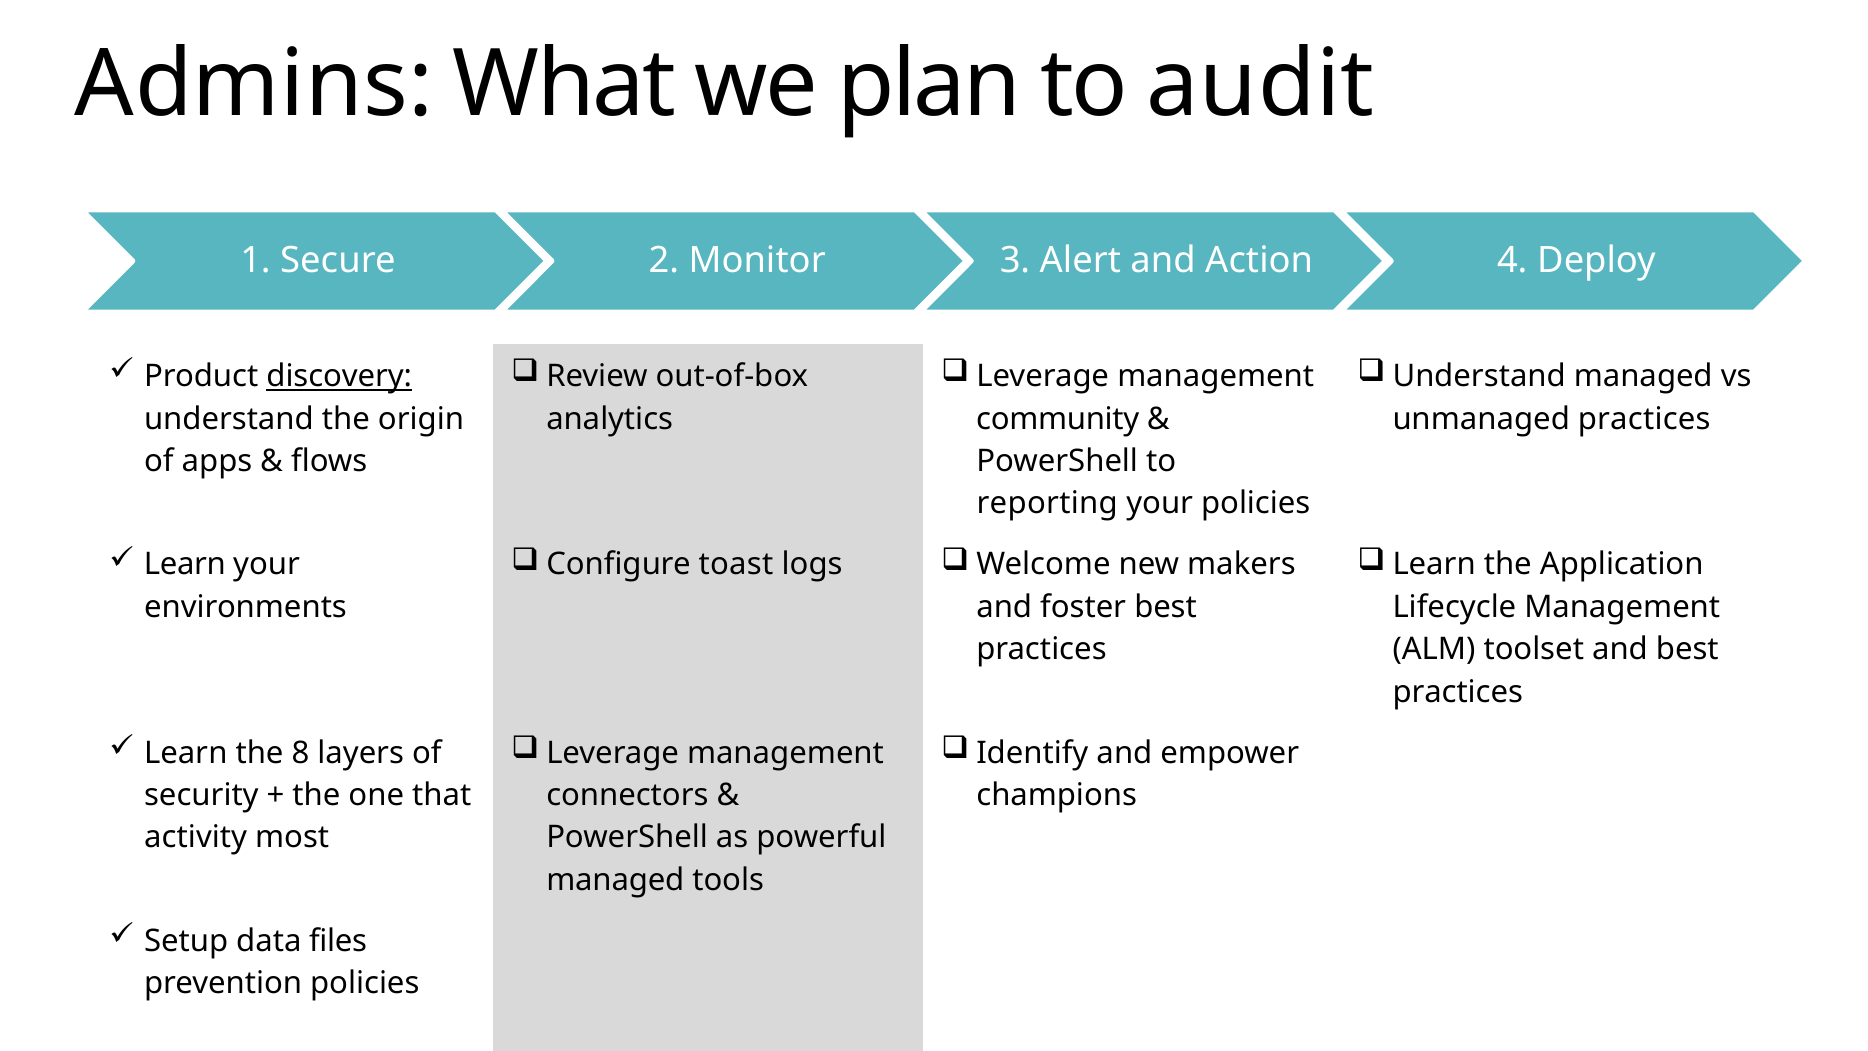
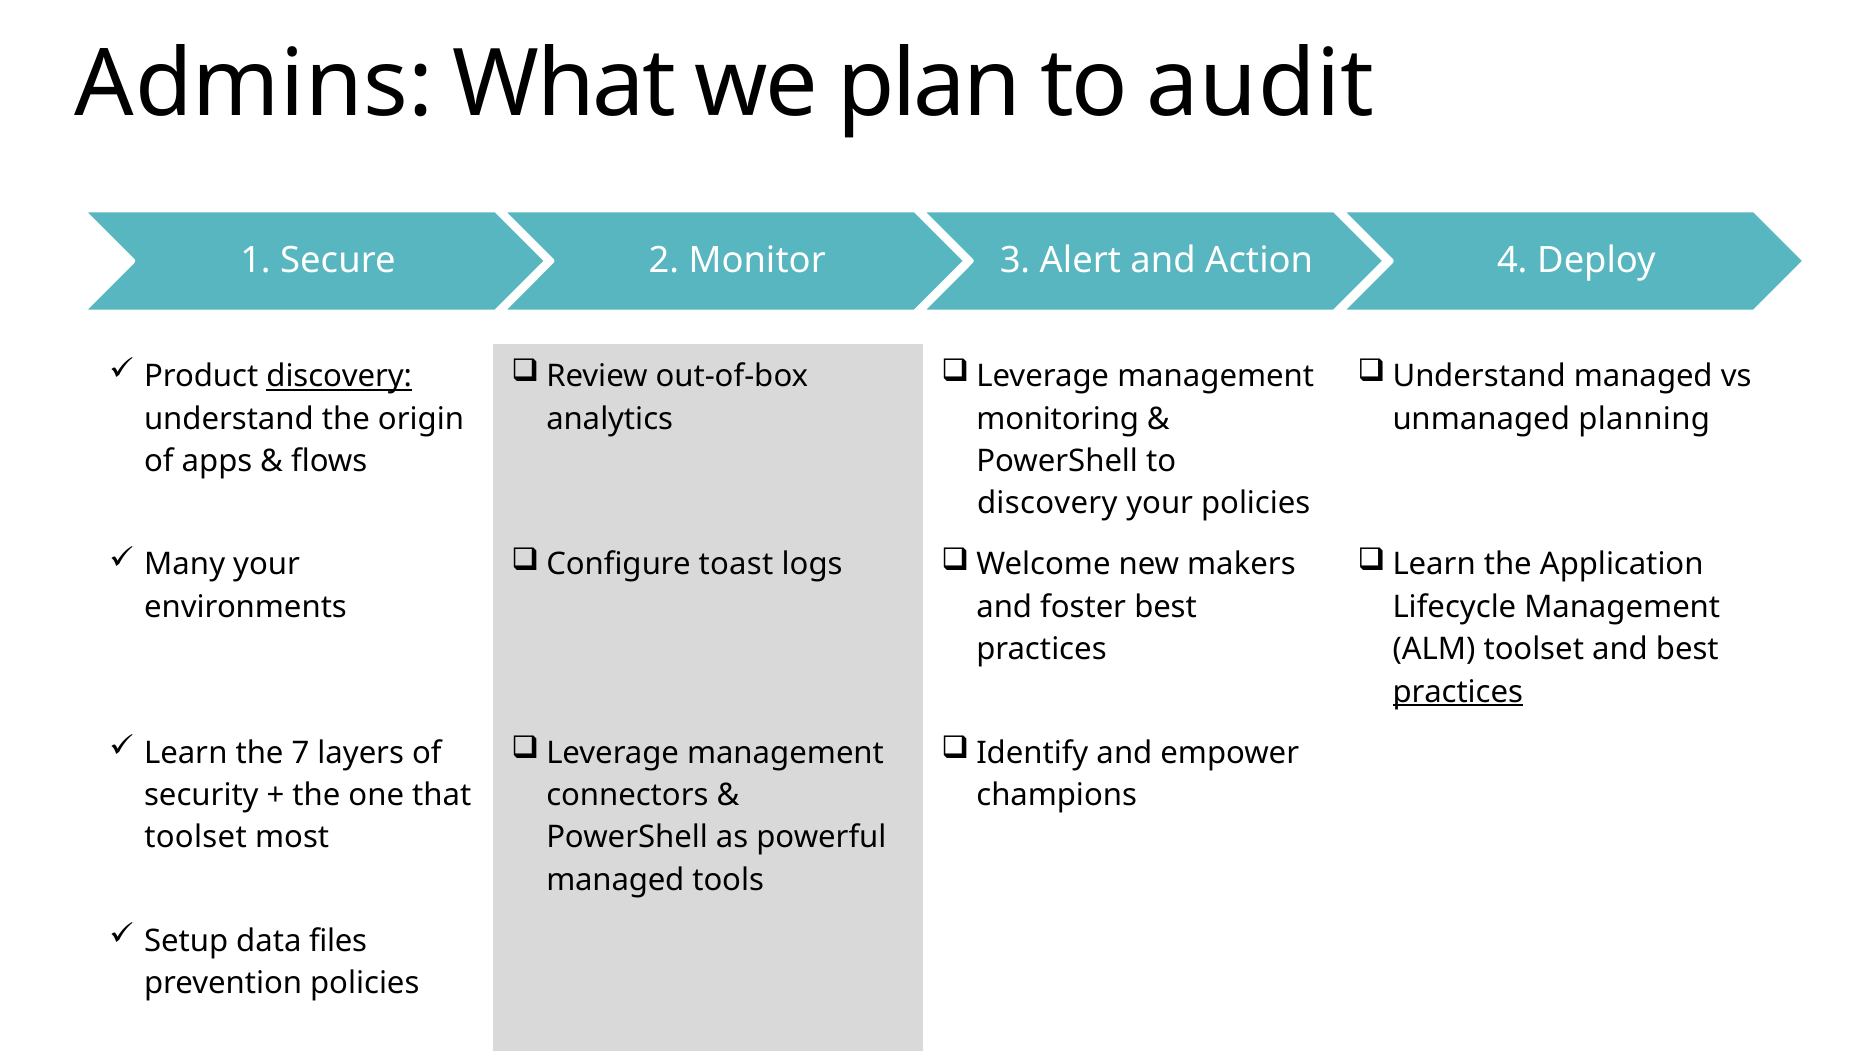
community: community -> monitoring
unmanaged practices: practices -> planning
reporting at (1047, 503): reporting -> discovery
Learn at (185, 565): Learn -> Many
practices at (1458, 692) underline: none -> present
8: 8 -> 7
activity at (196, 837): activity -> toolset
